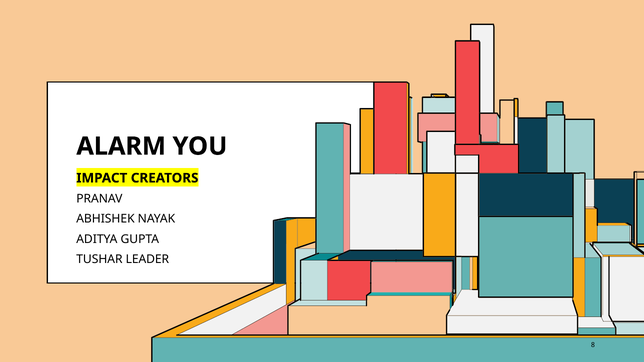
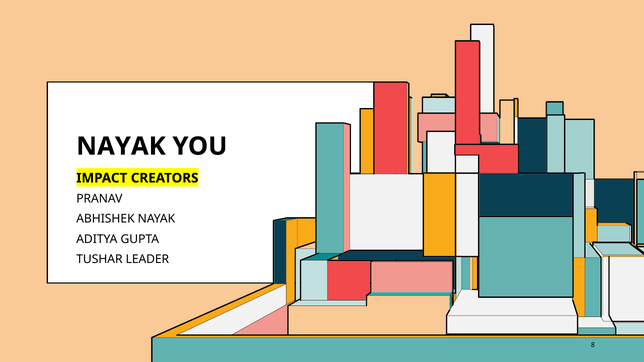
ALARM at (121, 146): ALARM -> NAYAK
